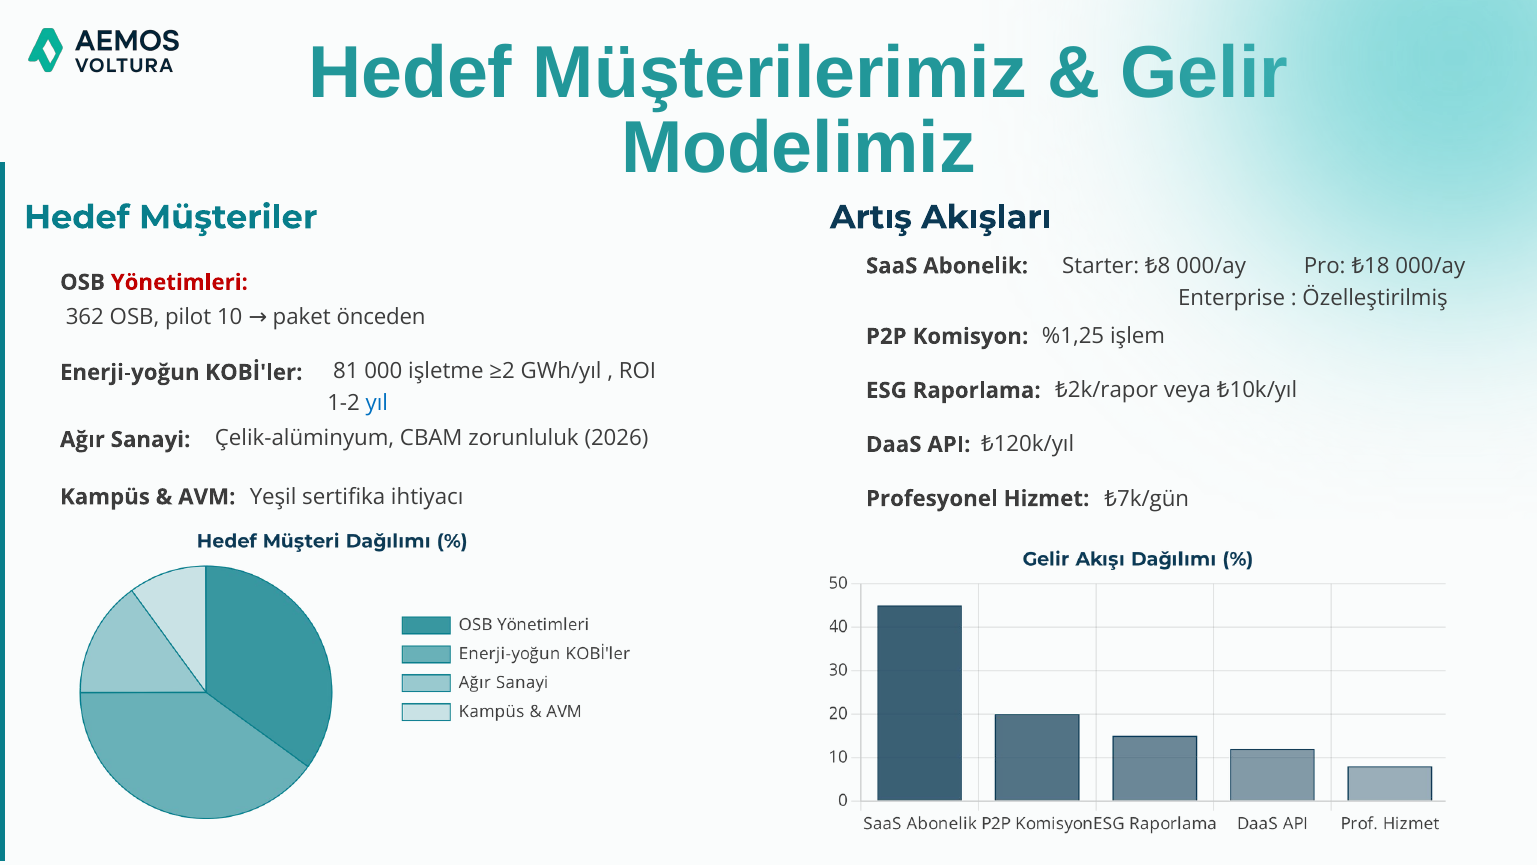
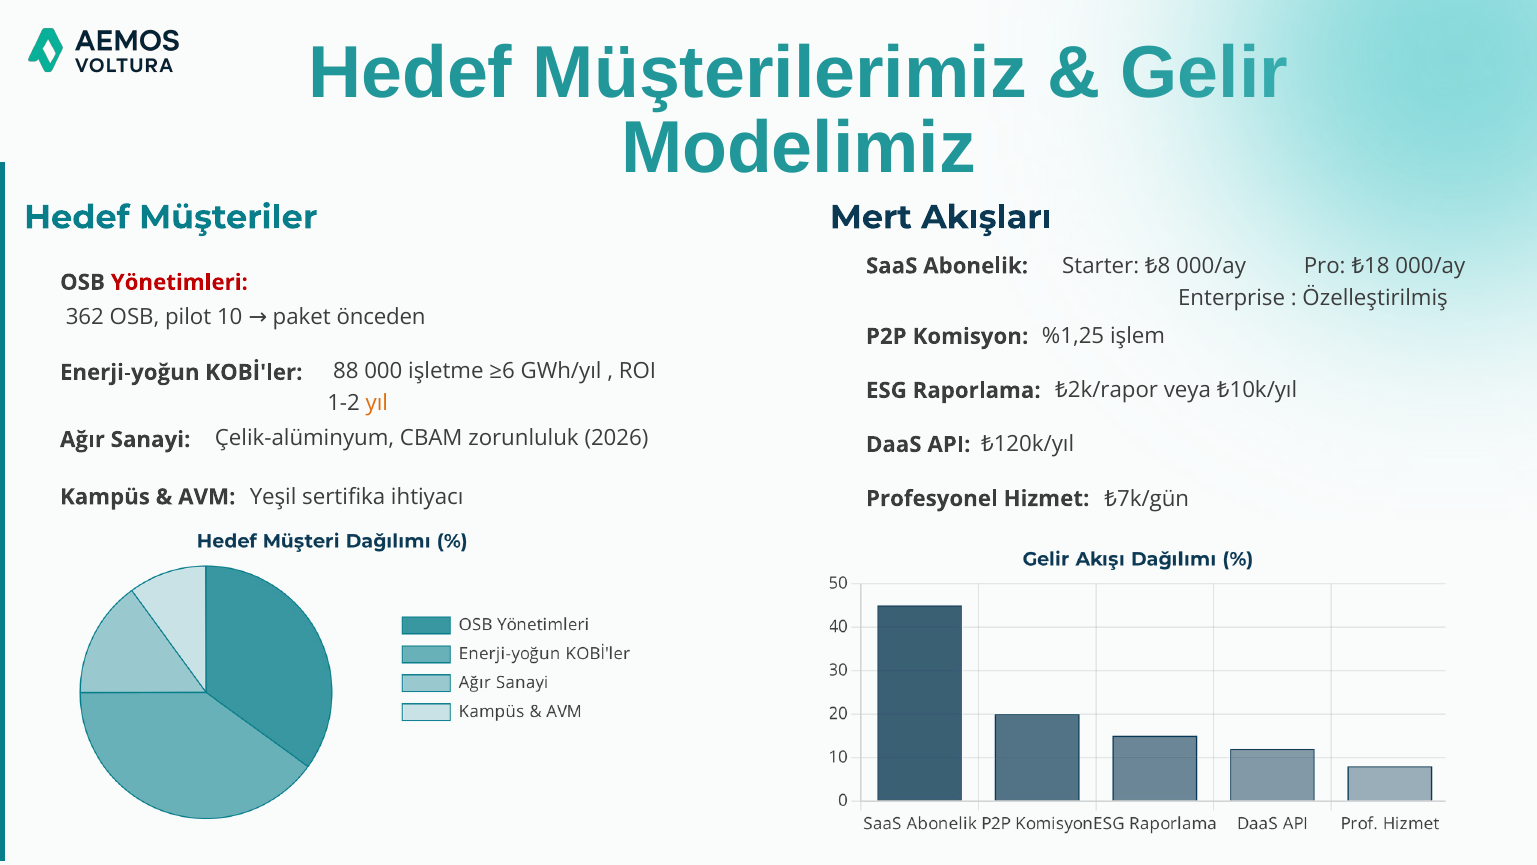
Artış: Artış -> Mert
81: 81 -> 88
≥2: ≥2 -> ≥6
yıl colour: blue -> orange
